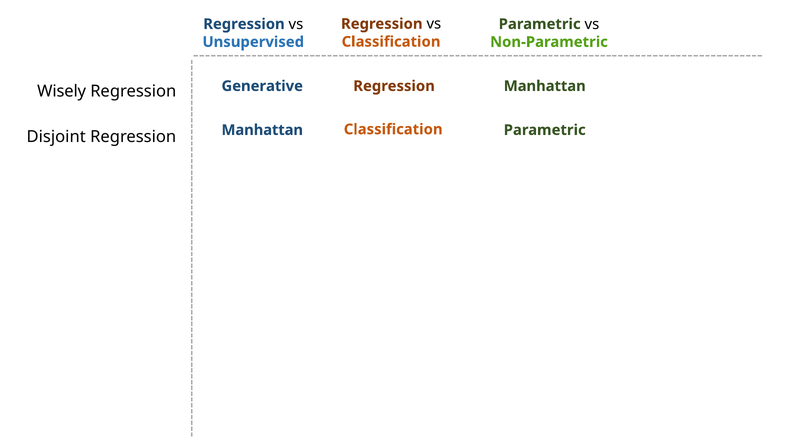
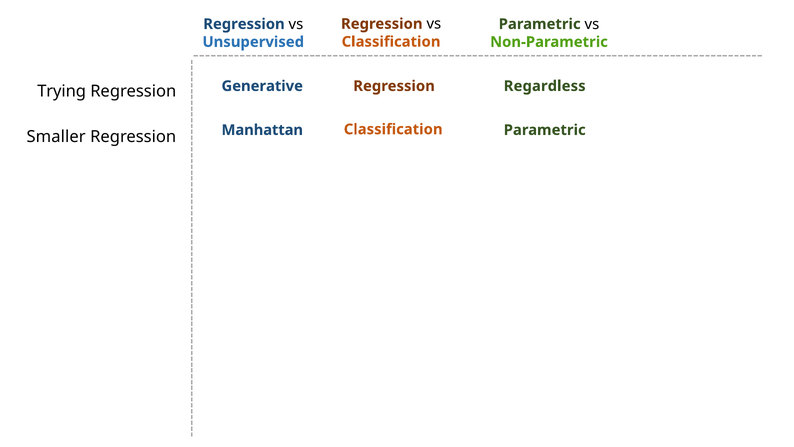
Manhattan at (545, 86): Manhattan -> Regardless
Wisely: Wisely -> Trying
Disjoint: Disjoint -> Smaller
